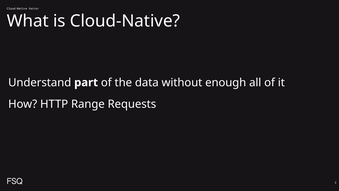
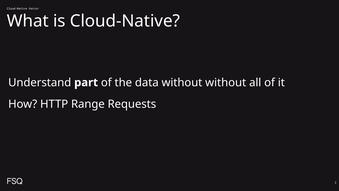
without enough: enough -> without
